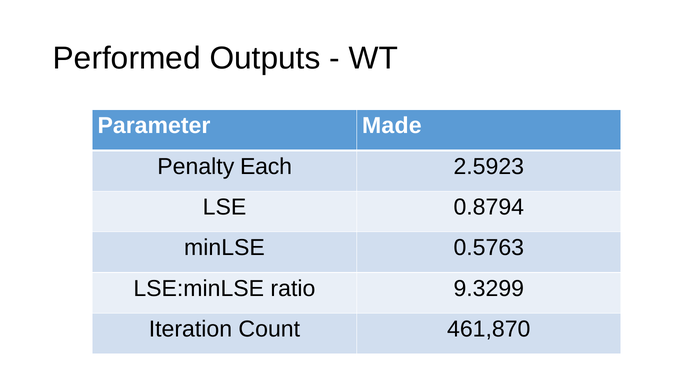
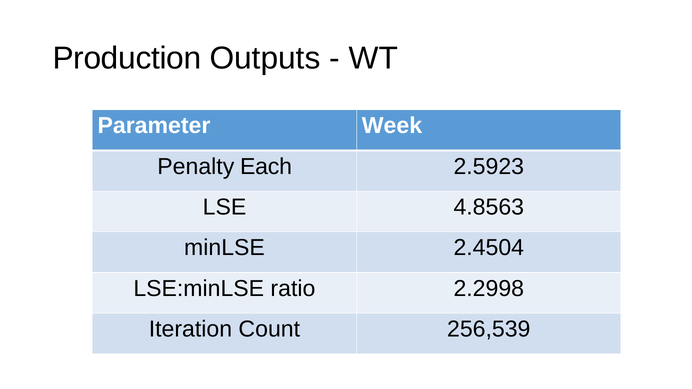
Performed: Performed -> Production
Made: Made -> Week
0.8794: 0.8794 -> 4.8563
0.5763: 0.5763 -> 2.4504
9.3299: 9.3299 -> 2.2998
461,870: 461,870 -> 256,539
